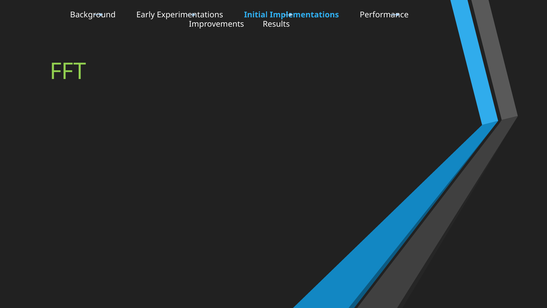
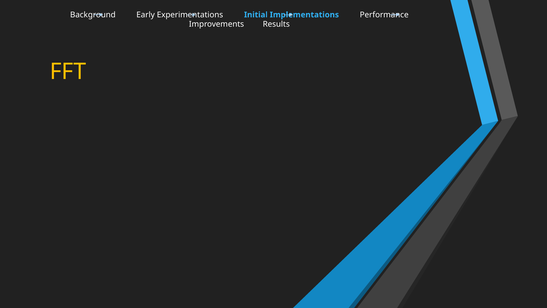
FFT colour: light green -> yellow
